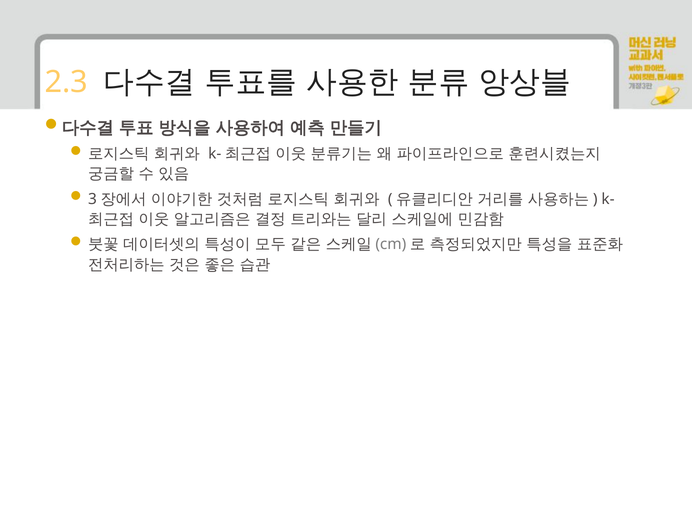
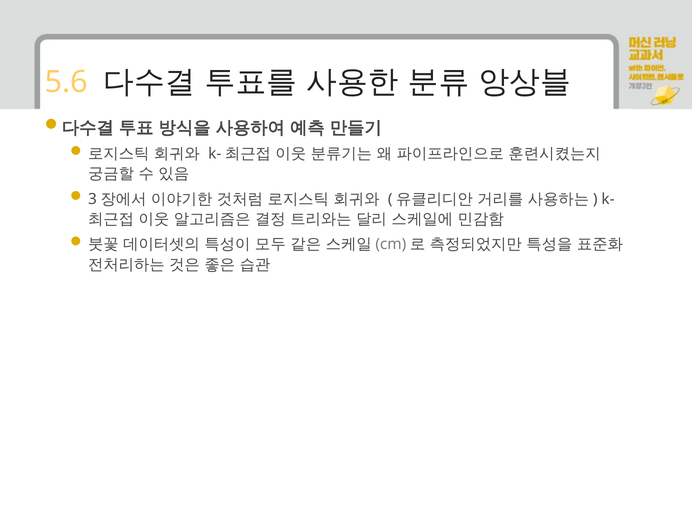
2.3: 2.3 -> 5.6
